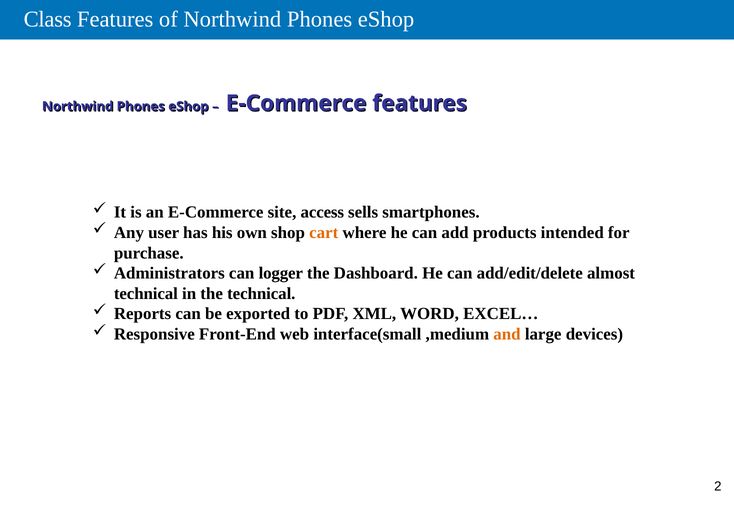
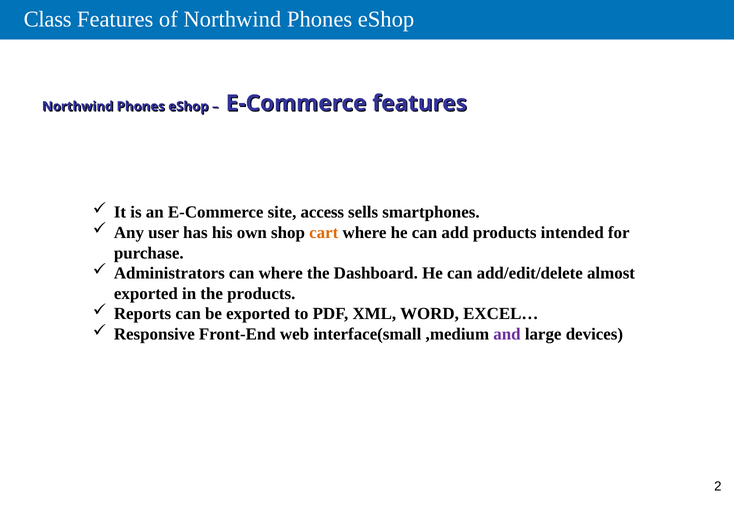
can logger: logger -> where
technical at (146, 294): technical -> exported
the technical: technical -> products
and colour: orange -> purple
